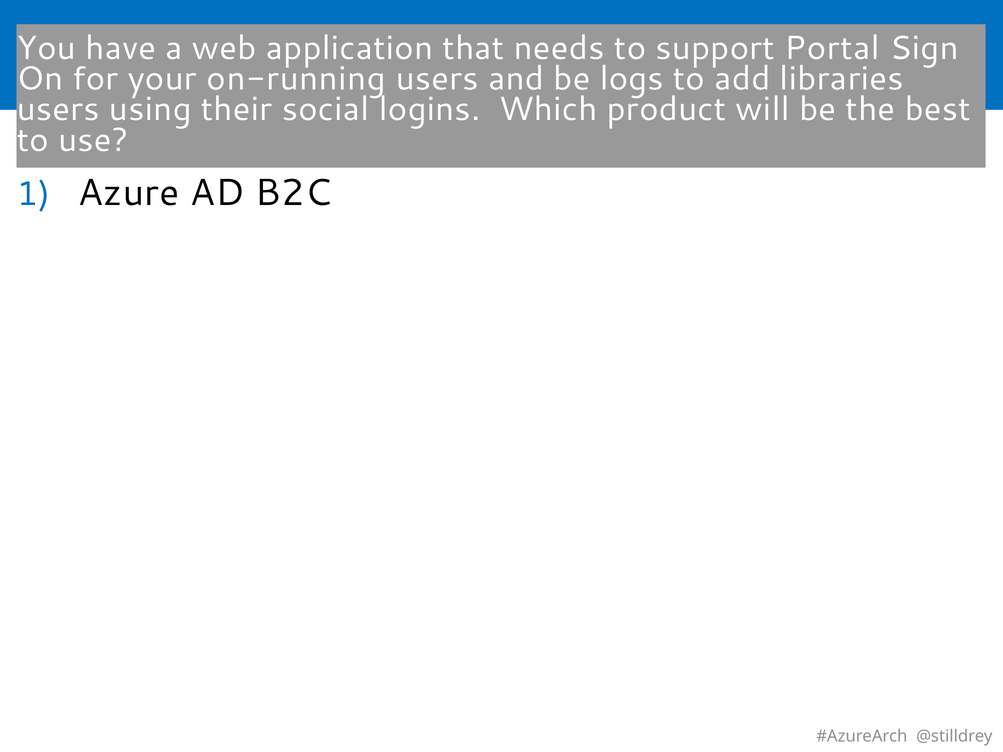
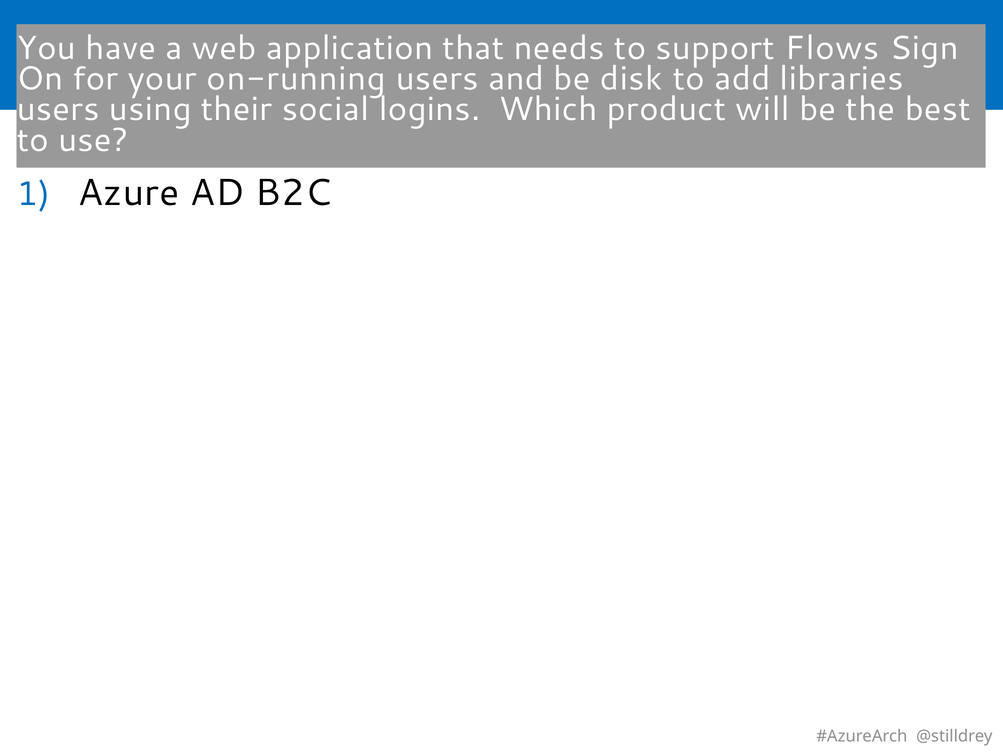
Portal: Portal -> Flows
logs: logs -> disk
